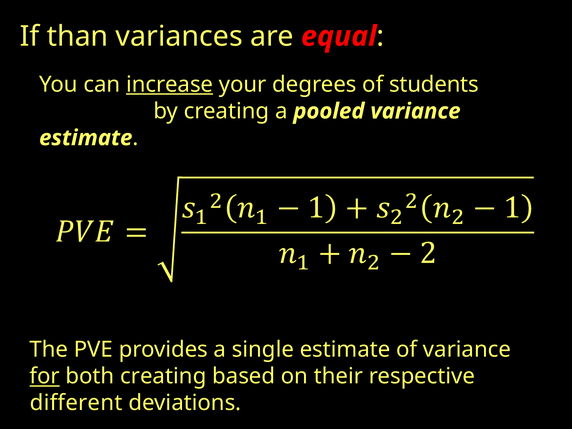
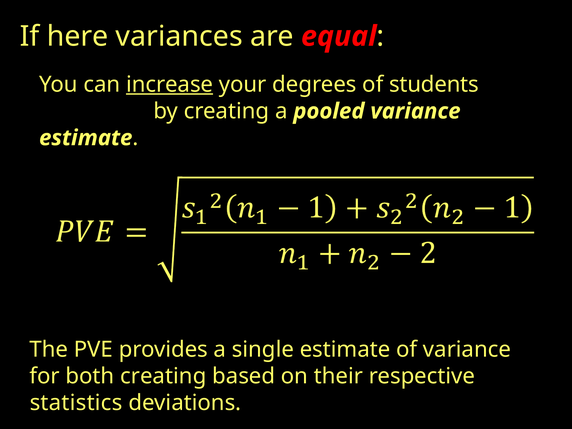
than: than -> here
for underline: present -> none
different: different -> statistics
